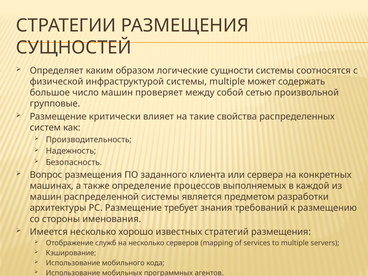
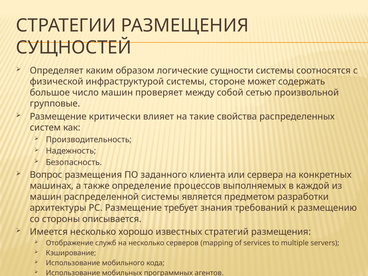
системы multiple: multiple -> стороне
именования: именования -> описывается
